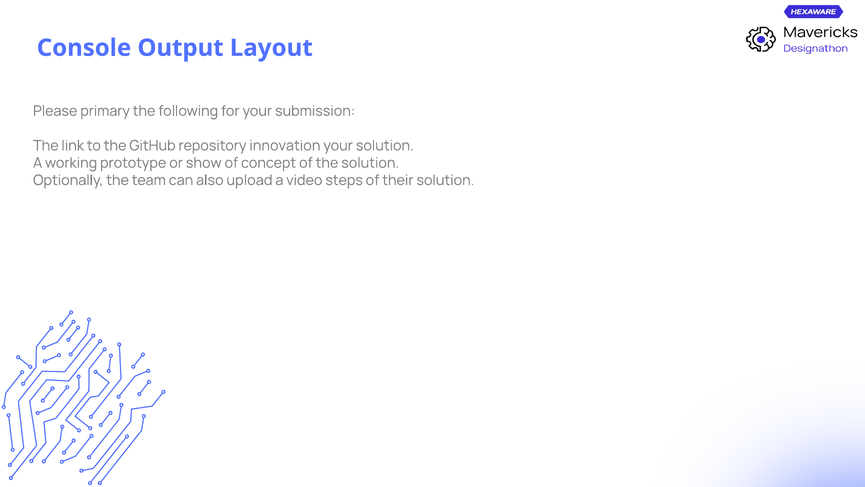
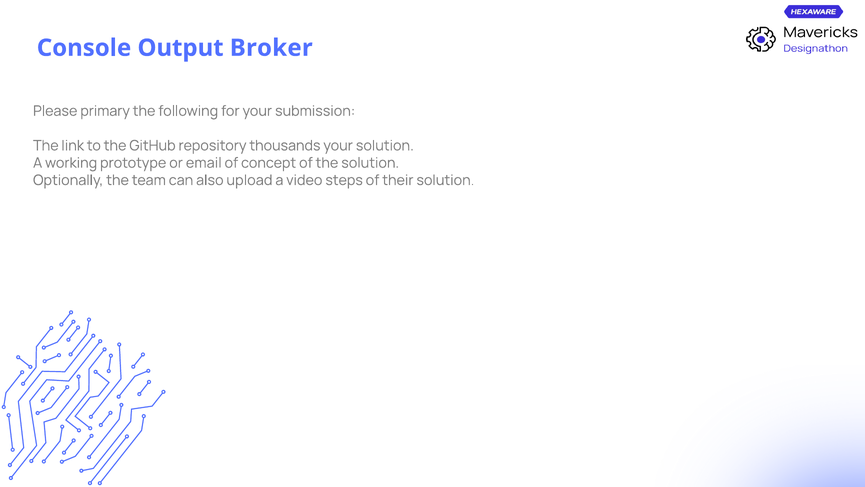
Layout: Layout -> Broker
innovation: innovation -> thousands
show: show -> email
